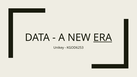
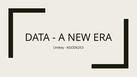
ERA underline: present -> none
